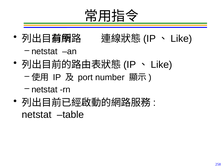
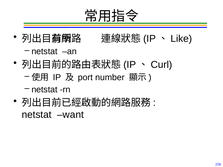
Like at (161, 65): Like -> Curl
table: table -> want
